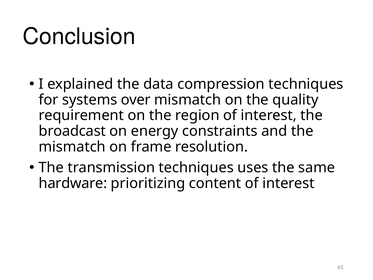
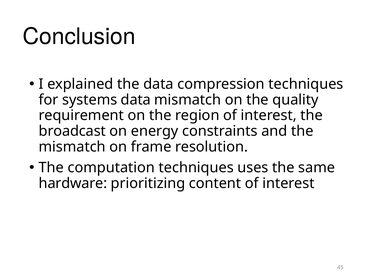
systems over: over -> data
transmission: transmission -> computation
